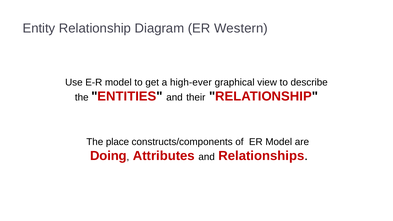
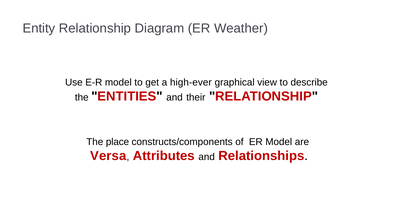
Western: Western -> Weather
Doing: Doing -> Versa
